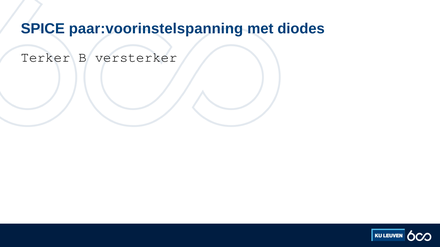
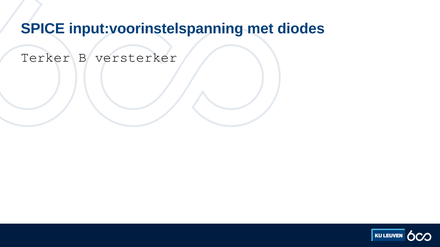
paar:voorinstelspanning: paar:voorinstelspanning -> input:voorinstelspanning
